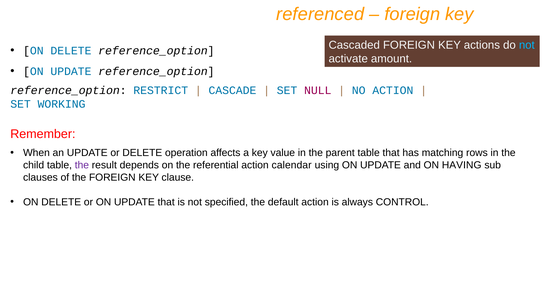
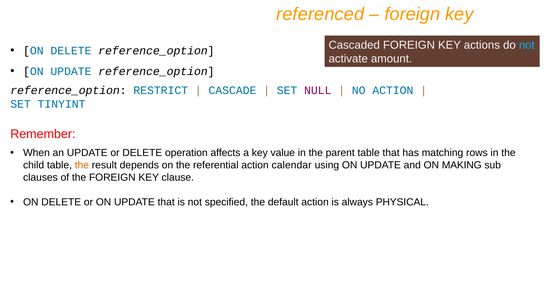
WORKING: WORKING -> TINYINT
the at (82, 165) colour: purple -> orange
HAVING: HAVING -> MAKING
CONTROL: CONTROL -> PHYSICAL
